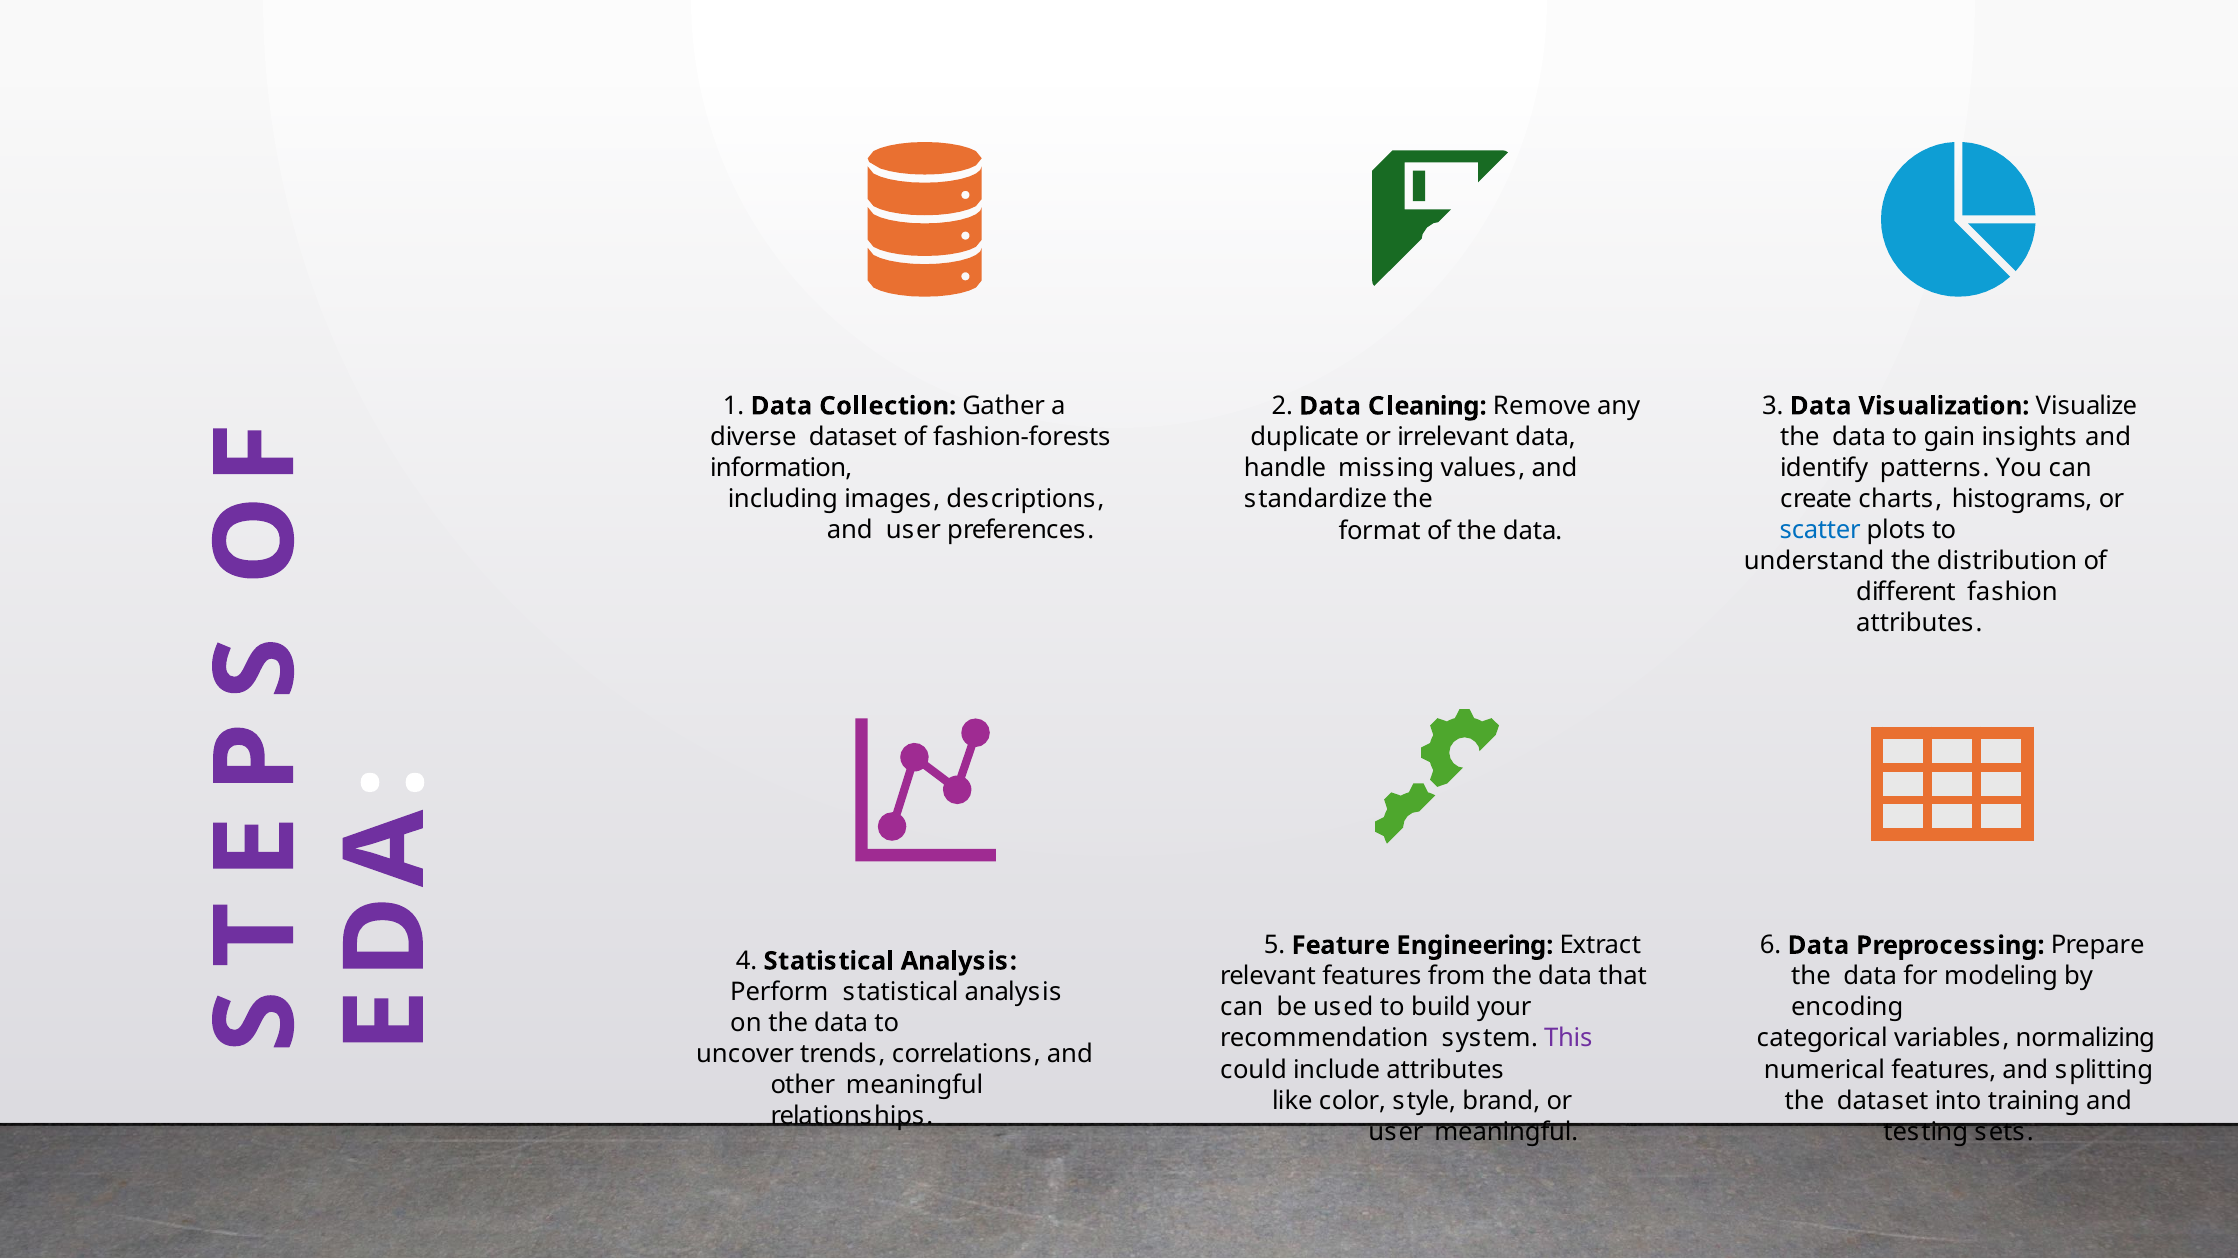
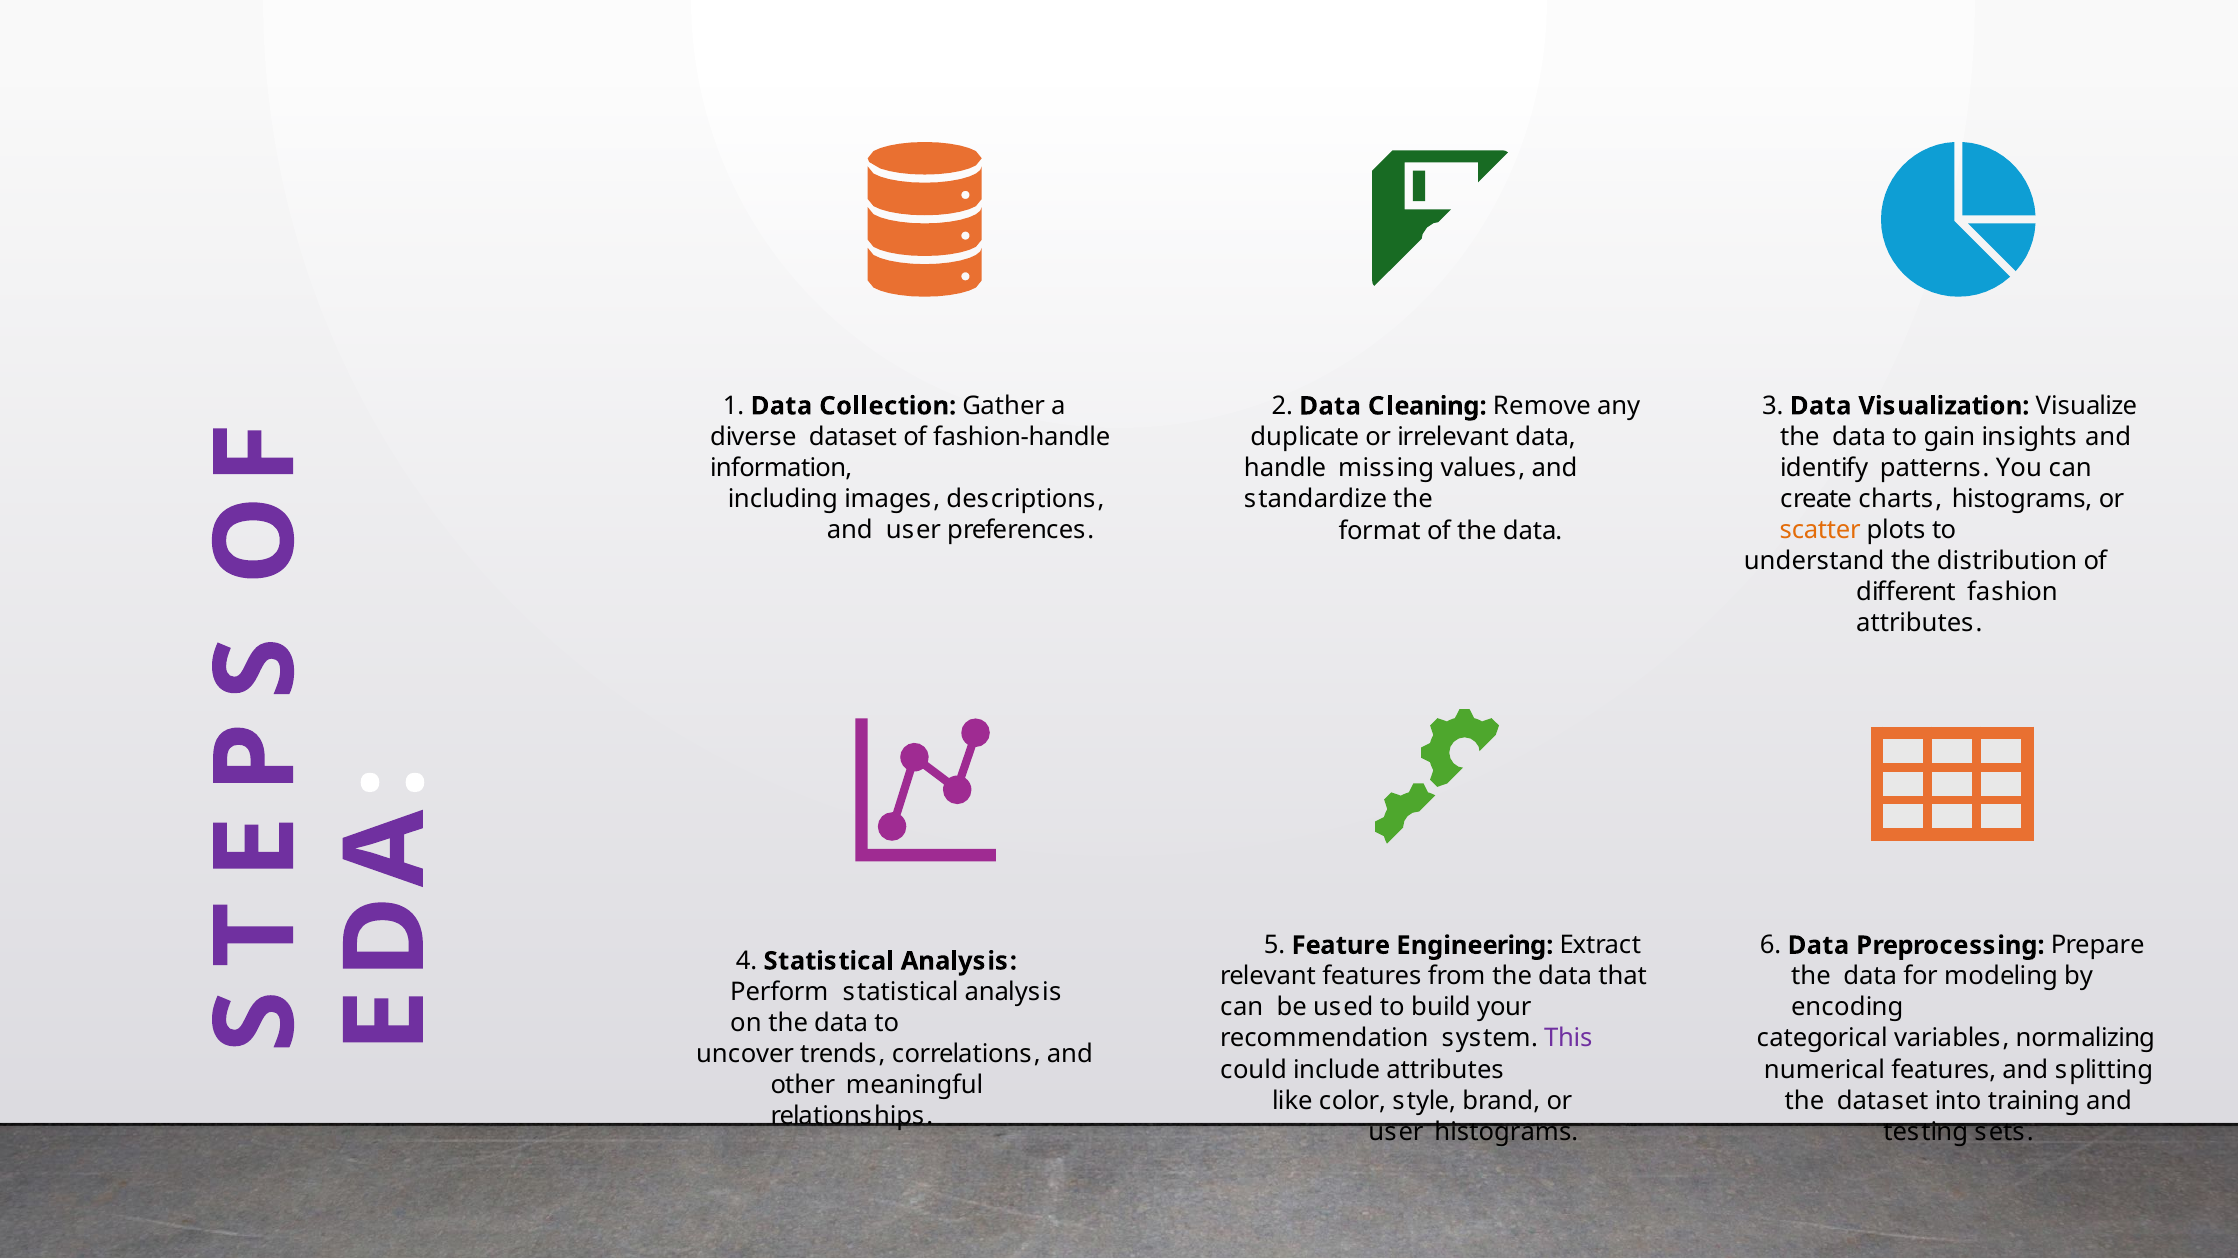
fashion-forests: fashion-forests -> fashion-handle
scatter colour: blue -> orange
user meaningful: meaningful -> histograms
